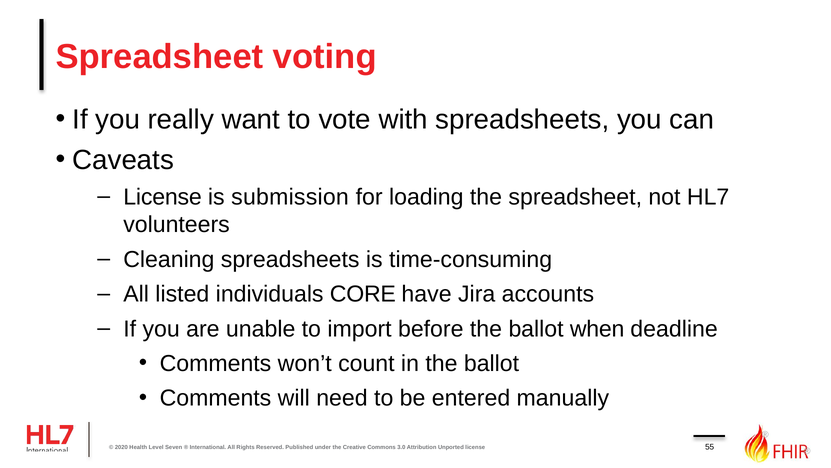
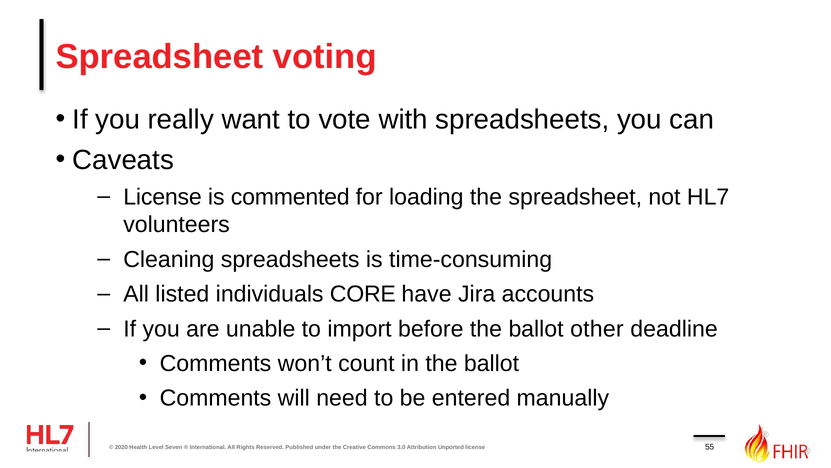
submission: submission -> commented
when: when -> other
